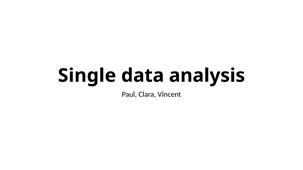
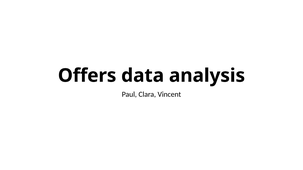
Single: Single -> Offers
